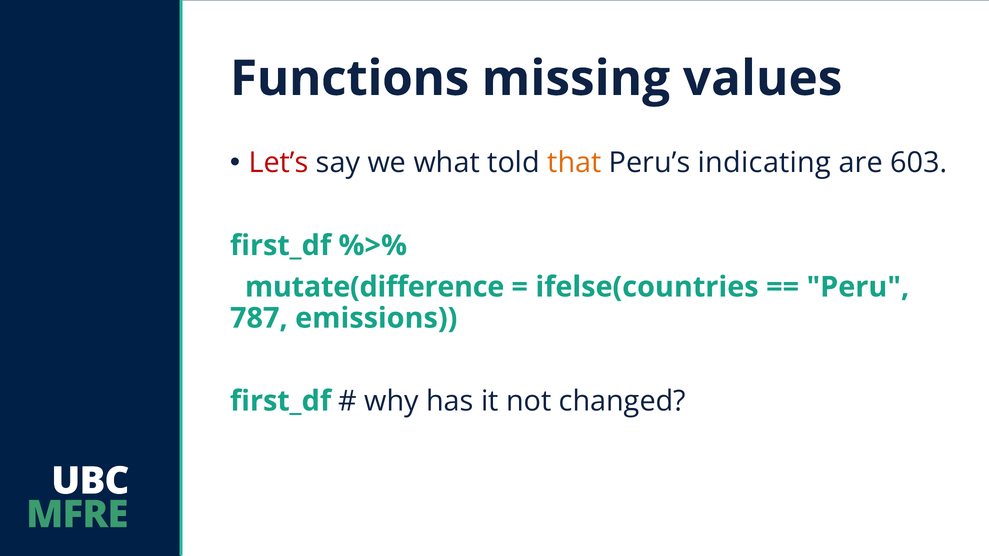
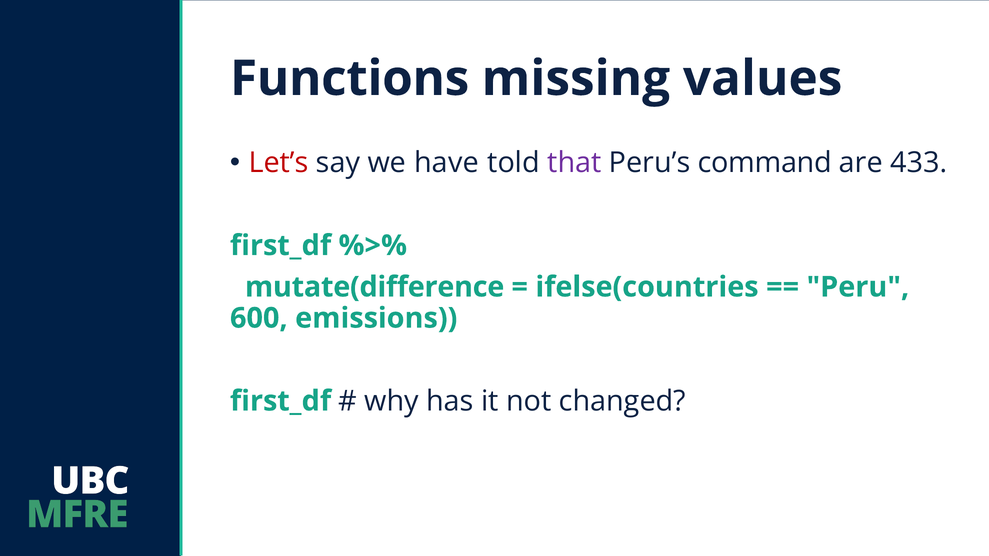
what: what -> have
that colour: orange -> purple
indicating: indicating -> command
603: 603 -> 433
787: 787 -> 600
